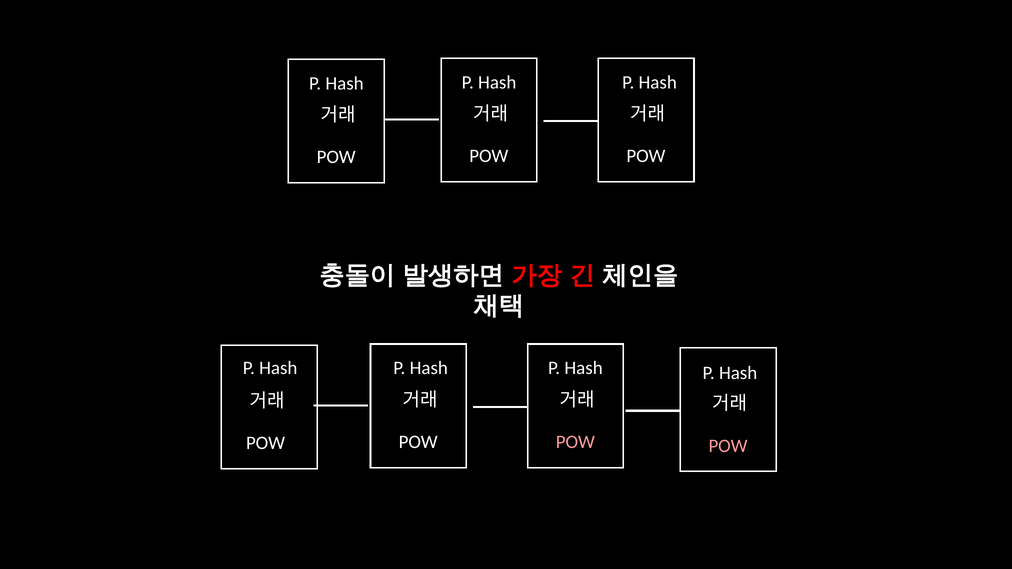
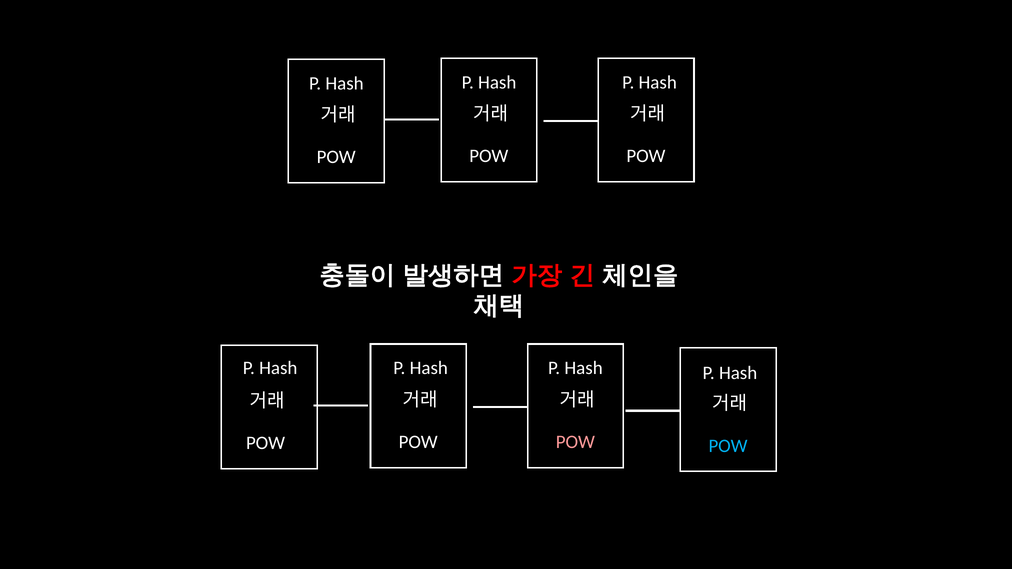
POW at (728, 446) colour: pink -> light blue
